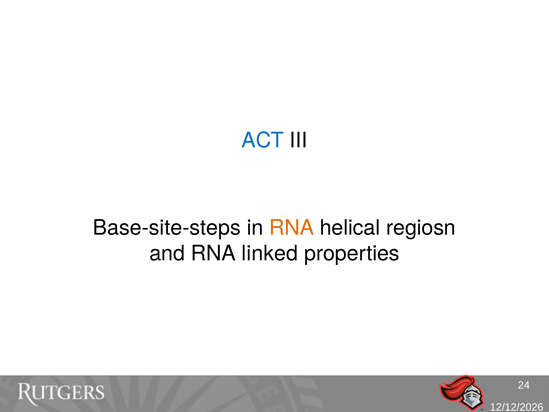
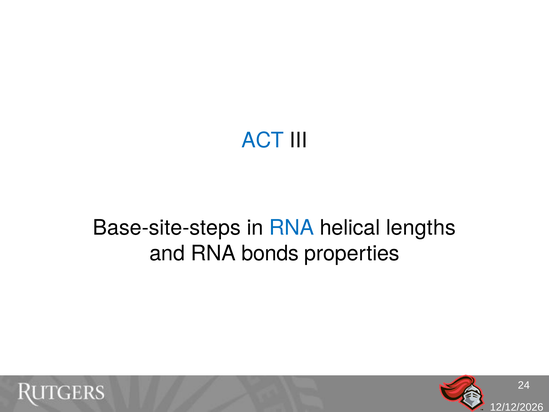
RNA at (292, 228) colour: orange -> blue
regiosn: regiosn -> lengths
linked: linked -> bonds
